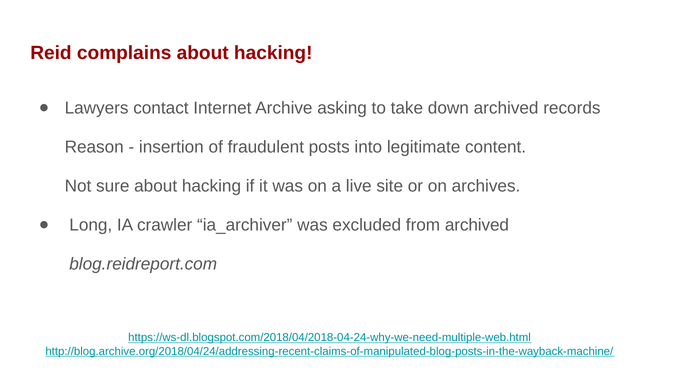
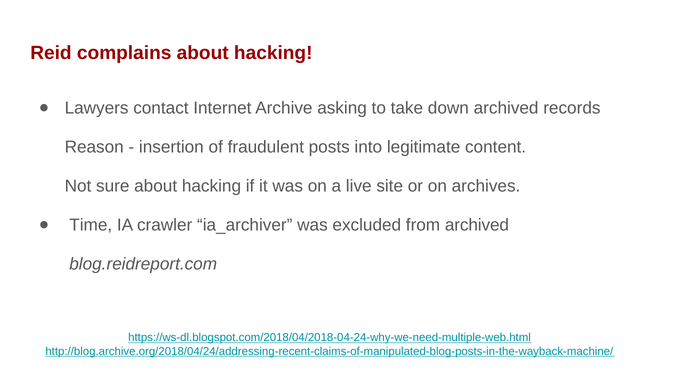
Long: Long -> Time
